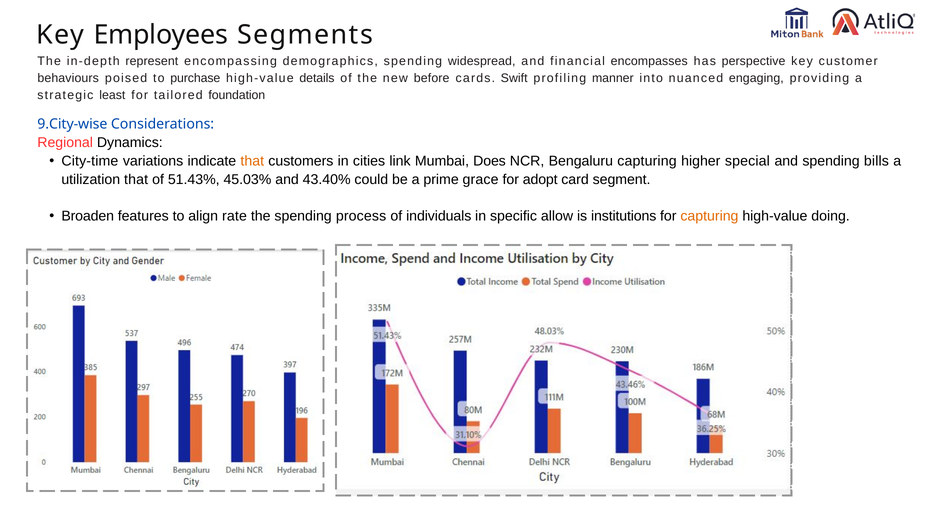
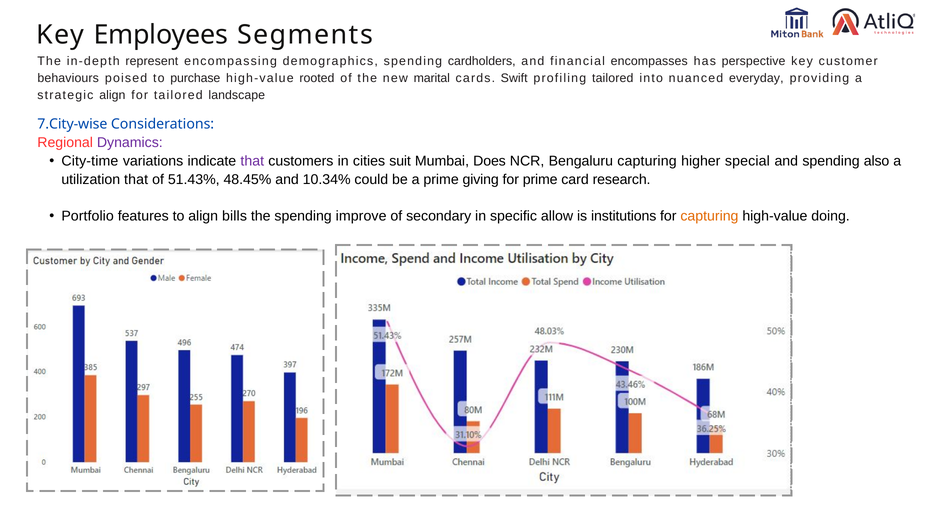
widespread: widespread -> cardholders
details: details -> rooted
before: before -> marital
profiling manner: manner -> tailored
engaging: engaging -> everyday
strategic least: least -> align
foundation: foundation -> landscape
9.City-wise: 9.City-wise -> 7.City-wise
Dynamics colour: black -> purple
that at (252, 161) colour: orange -> purple
link: link -> suit
bills: bills -> also
45.03%: 45.03% -> 48.45%
43.40%: 43.40% -> 10.34%
grace: grace -> giving
for adopt: adopt -> prime
segment: segment -> research
Broaden: Broaden -> Portfolio
rate: rate -> bills
process: process -> improve
individuals: individuals -> secondary
